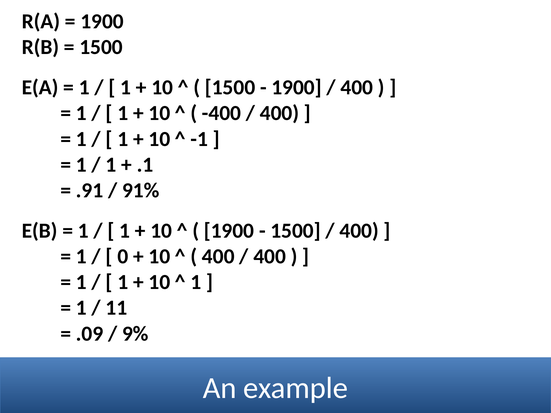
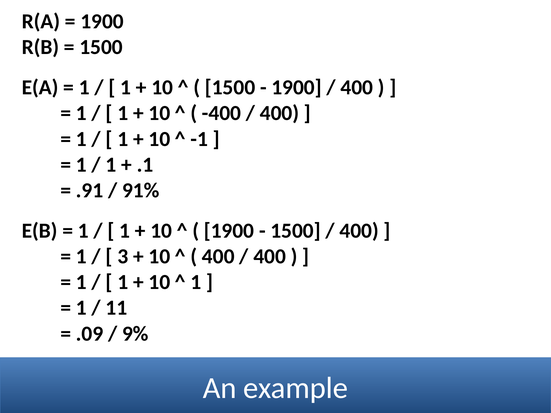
0: 0 -> 3
